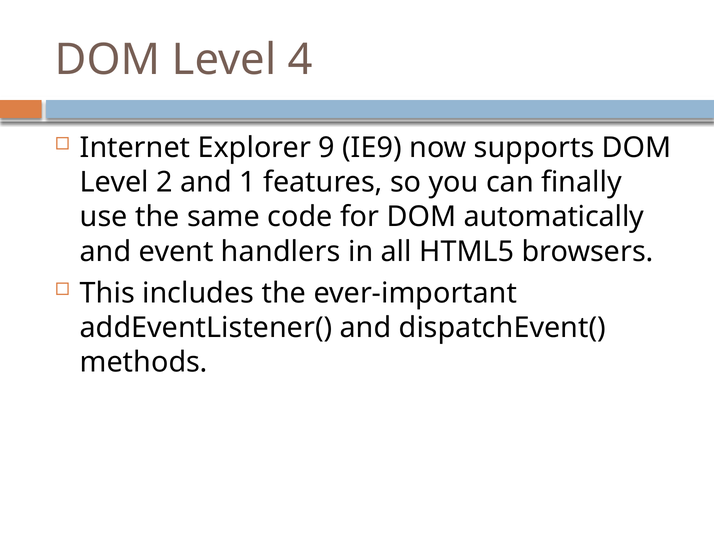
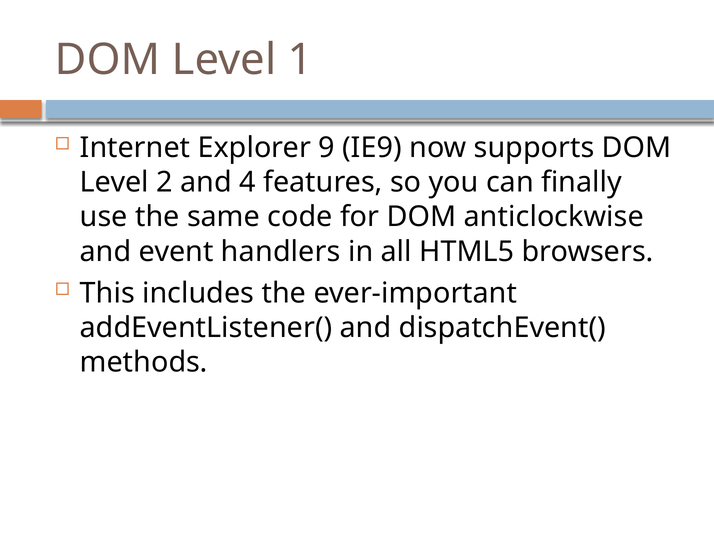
4: 4 -> 1
1: 1 -> 4
automatically: automatically -> anticlockwise
